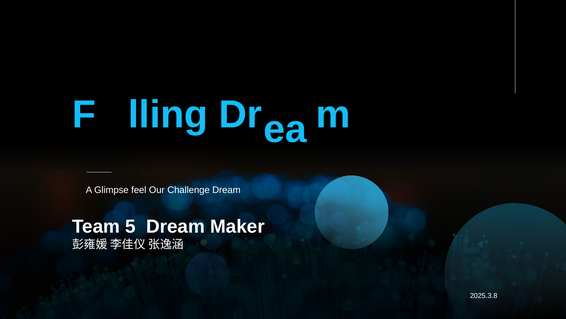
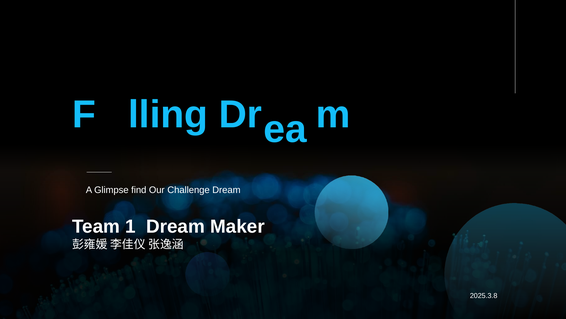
feel: feel -> find
5: 5 -> 1
